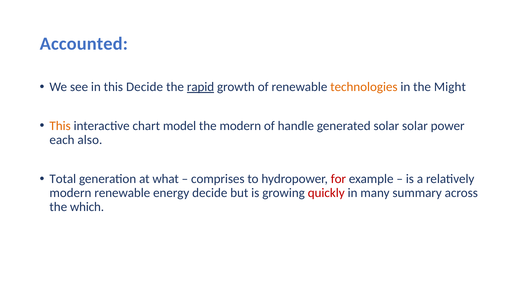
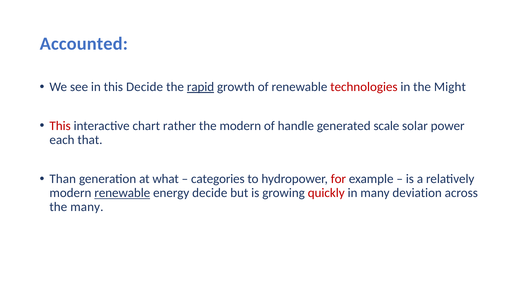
technologies colour: orange -> red
This at (60, 126) colour: orange -> red
model: model -> rather
generated solar: solar -> scale
also: also -> that
Total: Total -> Than
comprises: comprises -> categories
renewable at (122, 193) underline: none -> present
summary: summary -> deviation
the which: which -> many
